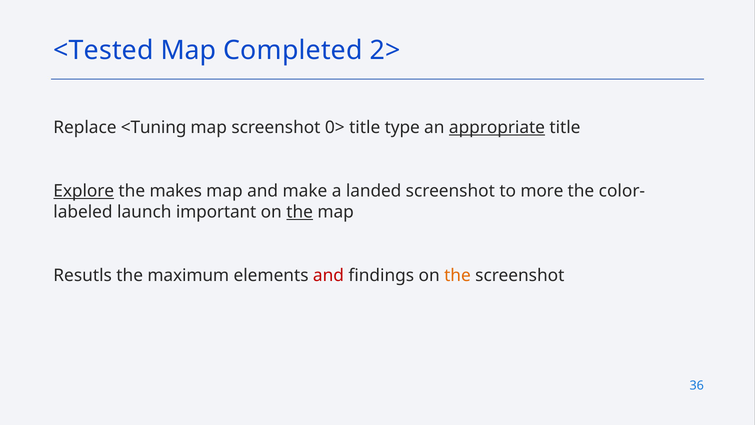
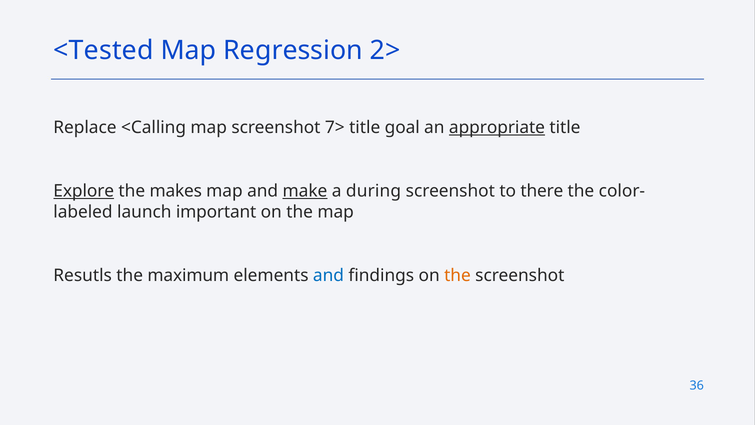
Completed: Completed -> Regression
<Tuning: <Tuning -> <Calling
0>: 0> -> 7>
type: type -> goal
make underline: none -> present
landed: landed -> during
more: more -> there
the at (300, 212) underline: present -> none
and at (328, 275) colour: red -> blue
